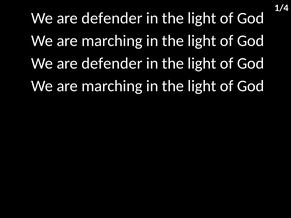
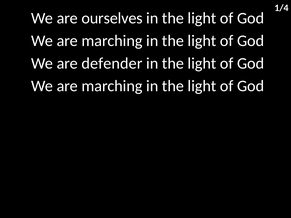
defender at (112, 18): defender -> ourselves
